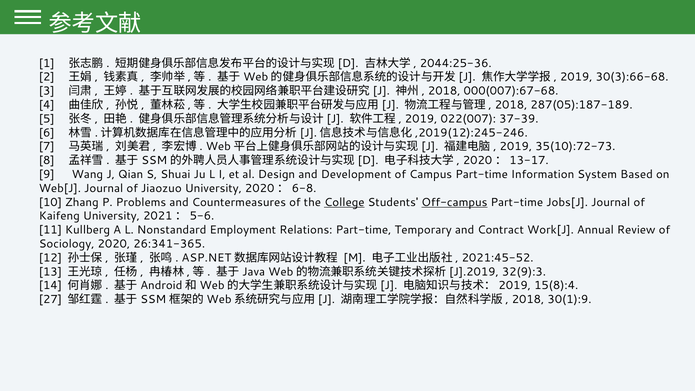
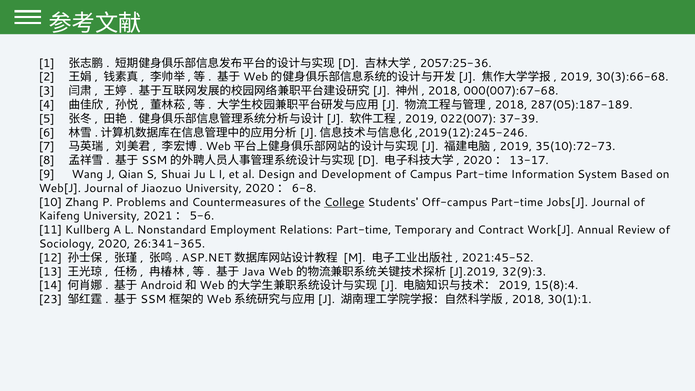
2044:25-36: 2044:25-36 -> 2057:25-36
Off-campus underline: present -> none
27: 27 -> 23
30(1):9: 30(1):9 -> 30(1):1
